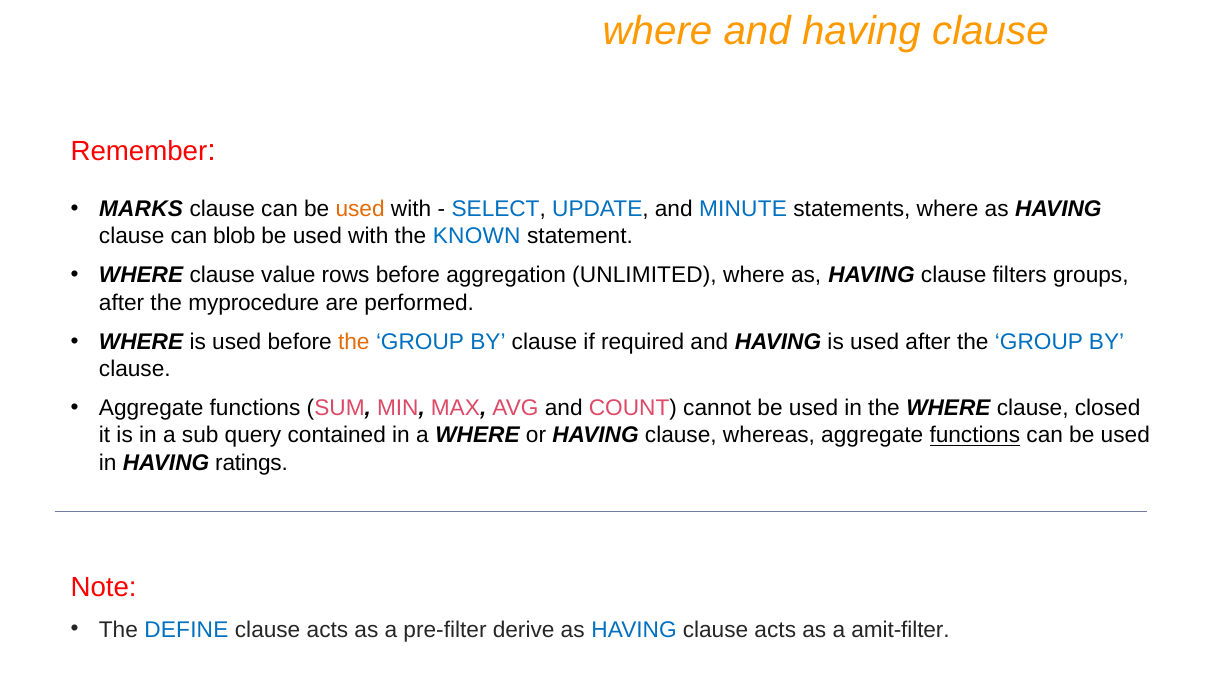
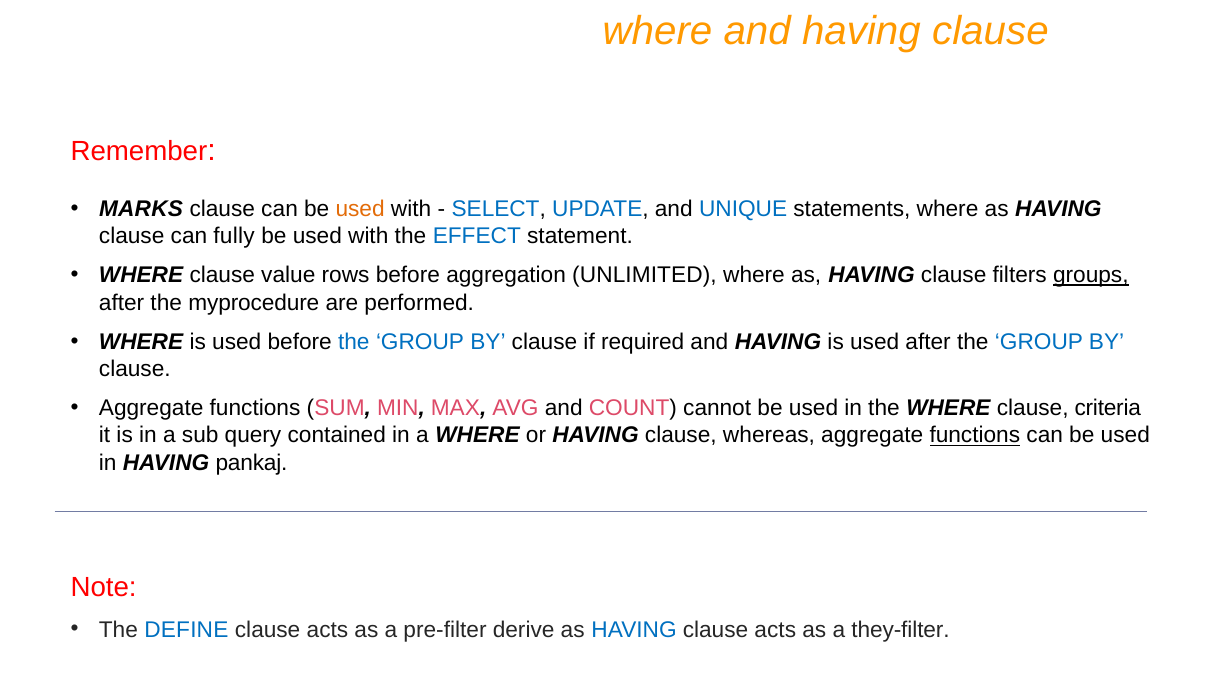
MINUTE: MINUTE -> UNIQUE
blob: blob -> fully
KNOWN: KNOWN -> EFFECT
groups underline: none -> present
the at (354, 342) colour: orange -> blue
closed: closed -> criteria
ratings: ratings -> pankaj
amit-filter: amit-filter -> they-filter
